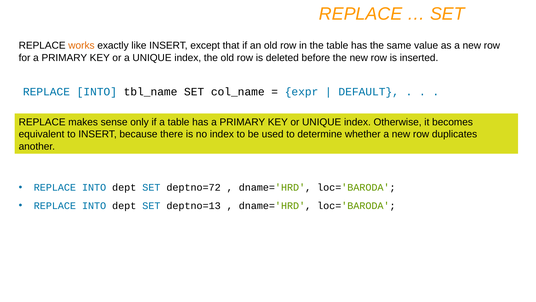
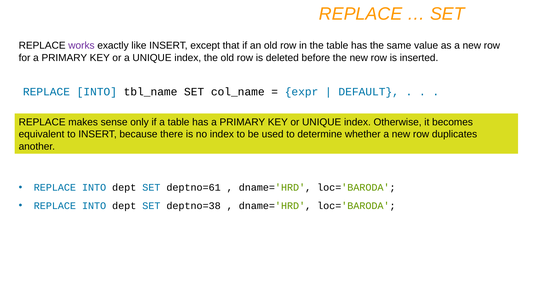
works colour: orange -> purple
deptno=72: deptno=72 -> deptno=61
deptno=13: deptno=13 -> deptno=38
